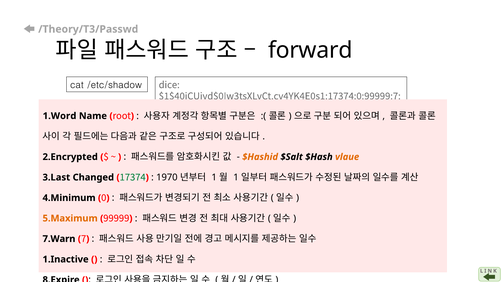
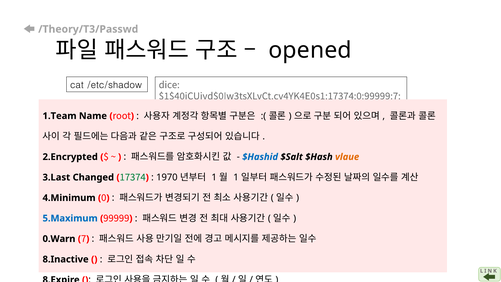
forward: forward -> opened
1.Word: 1.Word -> 1.Team
$Hashid colour: orange -> blue
5.Maximum colour: orange -> blue
7.Warn: 7.Warn -> 0.Warn
1.Inactive: 1.Inactive -> 8.Inactive
